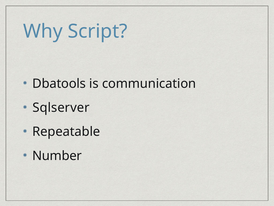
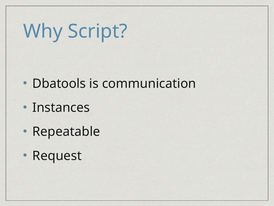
Sqlserver: Sqlserver -> Instances
Number: Number -> Request
